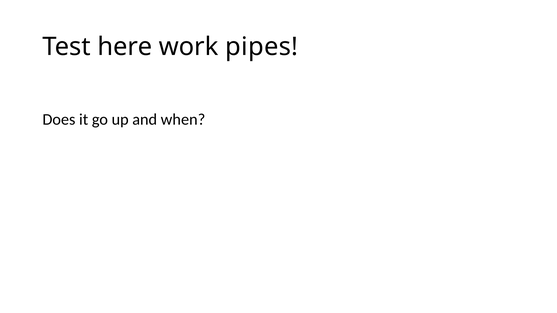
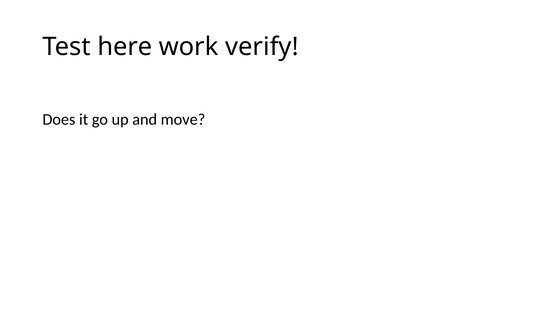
pipes: pipes -> verify
when: when -> move
